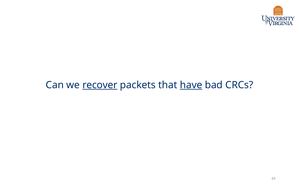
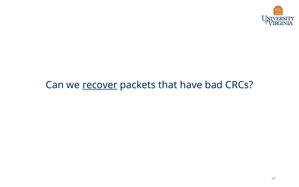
have underline: present -> none
